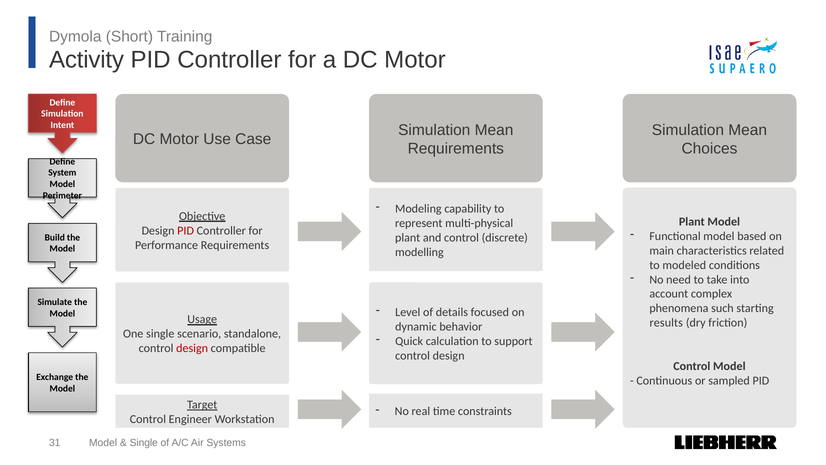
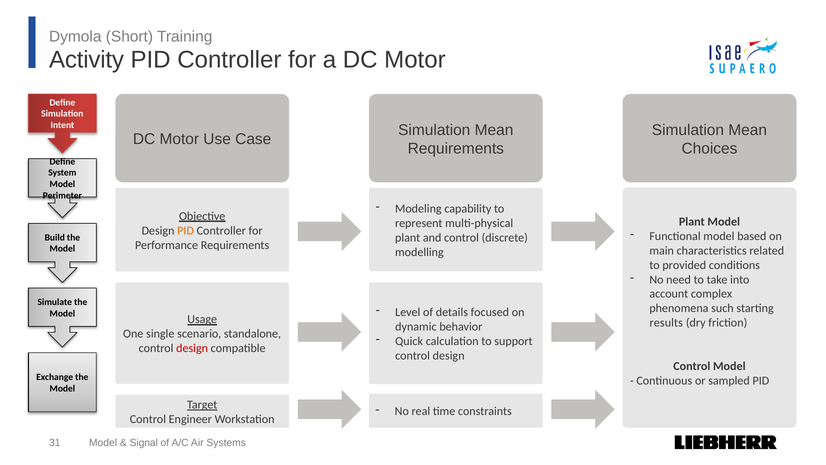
PID at (186, 230) colour: red -> orange
modeled: modeled -> provided
Single at (144, 443): Single -> Signal
